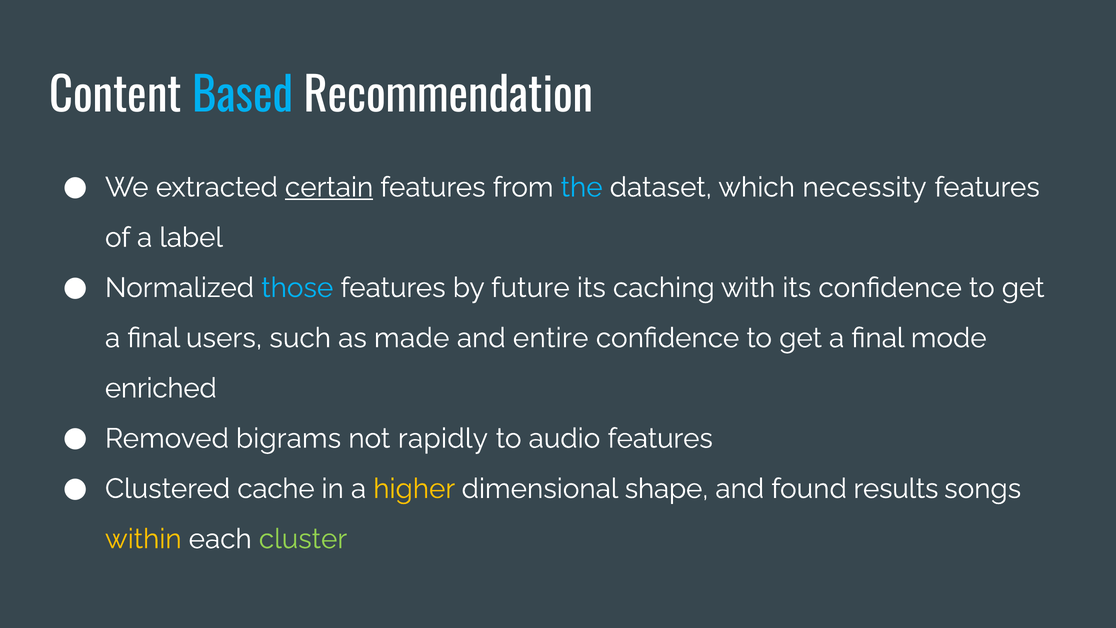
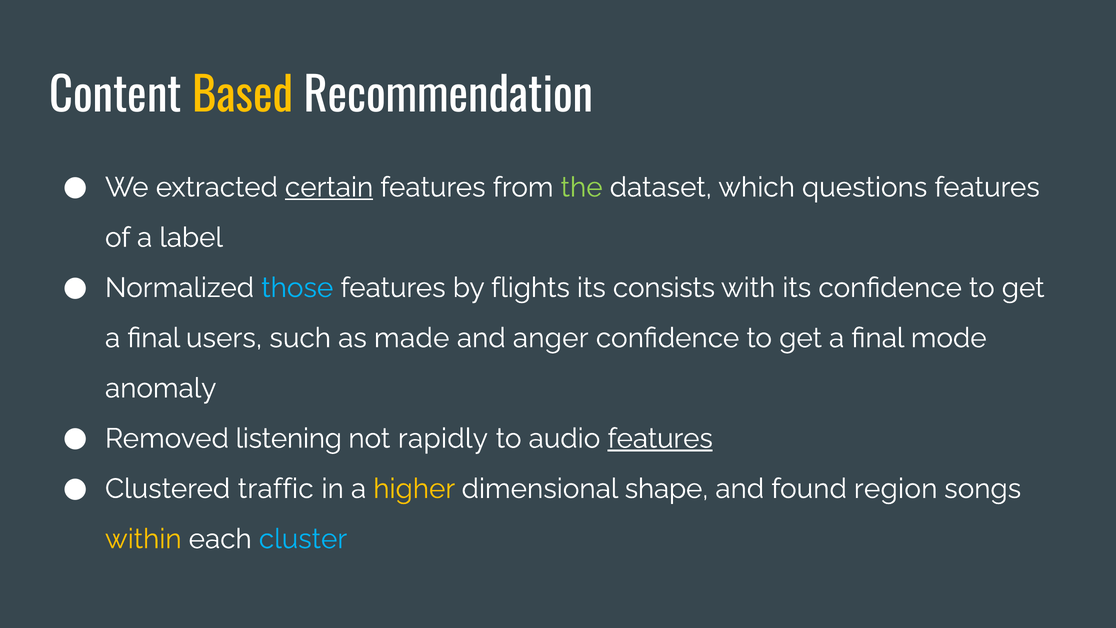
Based colour: light blue -> yellow
the colour: light blue -> light green
necessity: necessity -> questions
future: future -> flights
caching: caching -> consists
entire: entire -> anger
enriched: enriched -> anomaly
bigrams: bigrams -> listening
features at (660, 438) underline: none -> present
cache: cache -> traffic
results: results -> region
cluster colour: light green -> light blue
